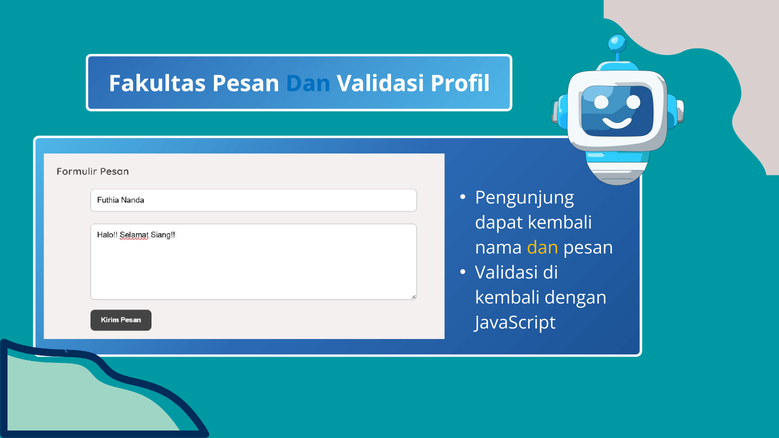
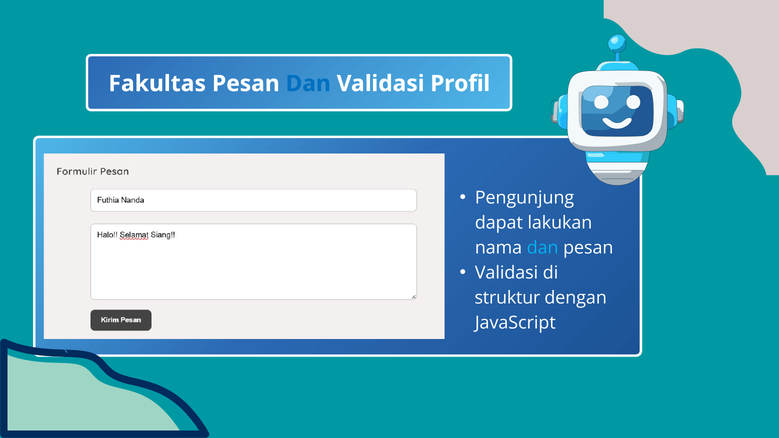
dapat kembali: kembali -> lakukan
dan at (543, 248) colour: yellow -> light blue
kembali at (507, 298): kembali -> struktur
